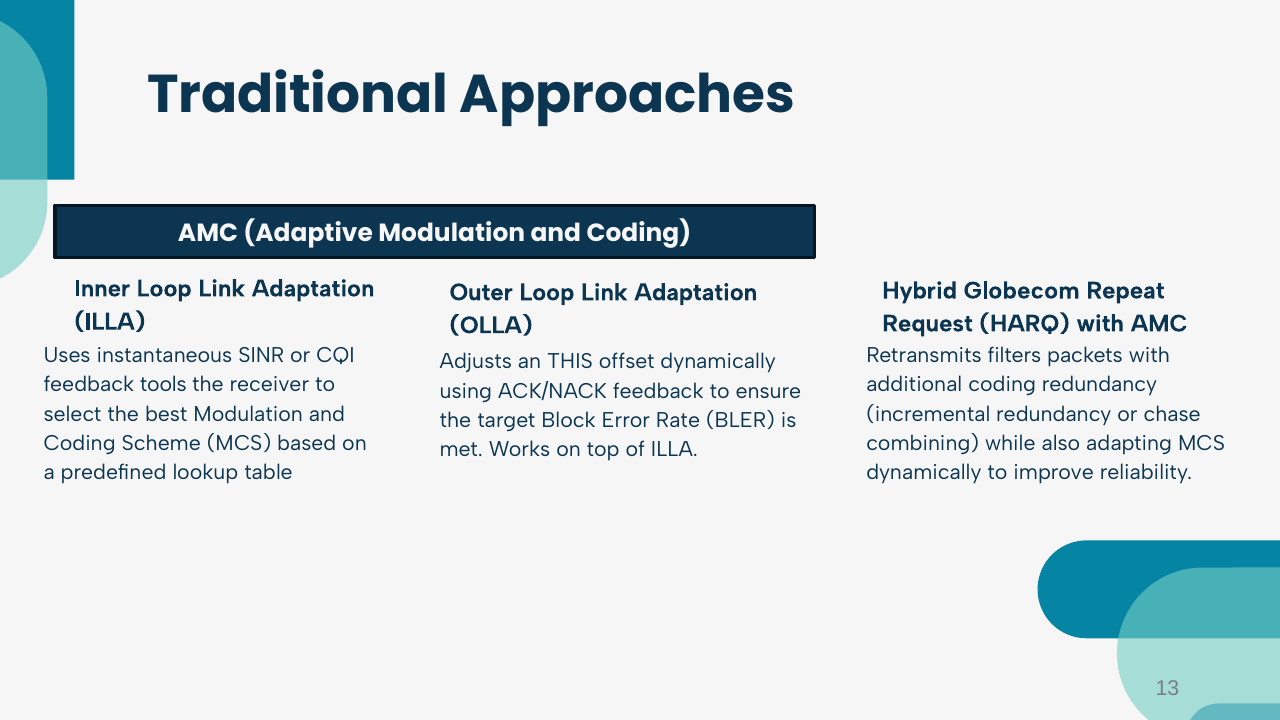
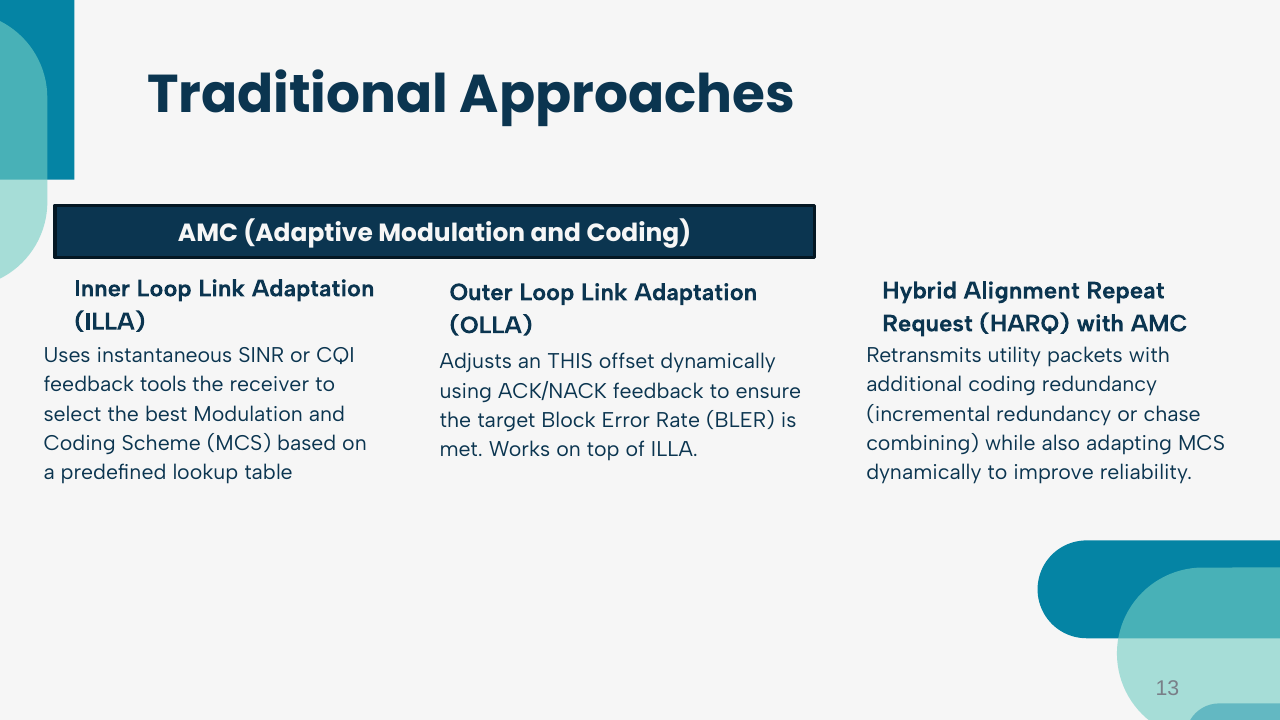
Globecom: Globecom -> Alignment
filters: filters -> utility
